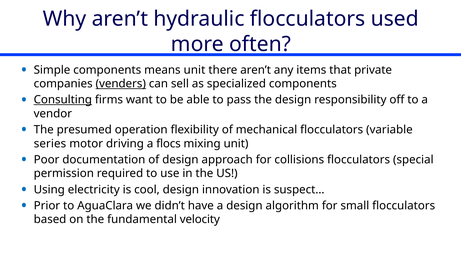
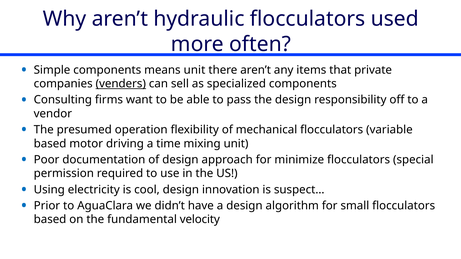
Consulting underline: present -> none
series at (50, 144): series -> based
flocs: flocs -> time
collisions: collisions -> minimize
